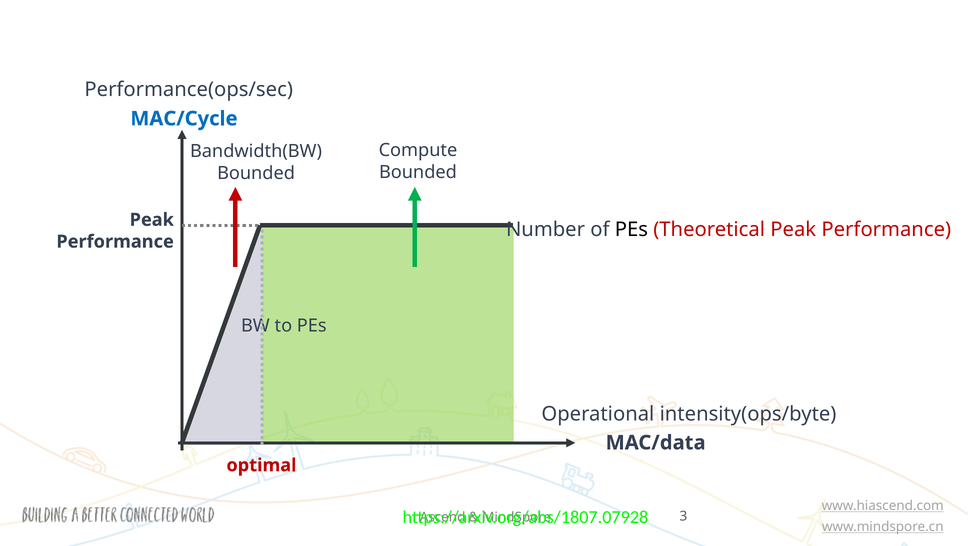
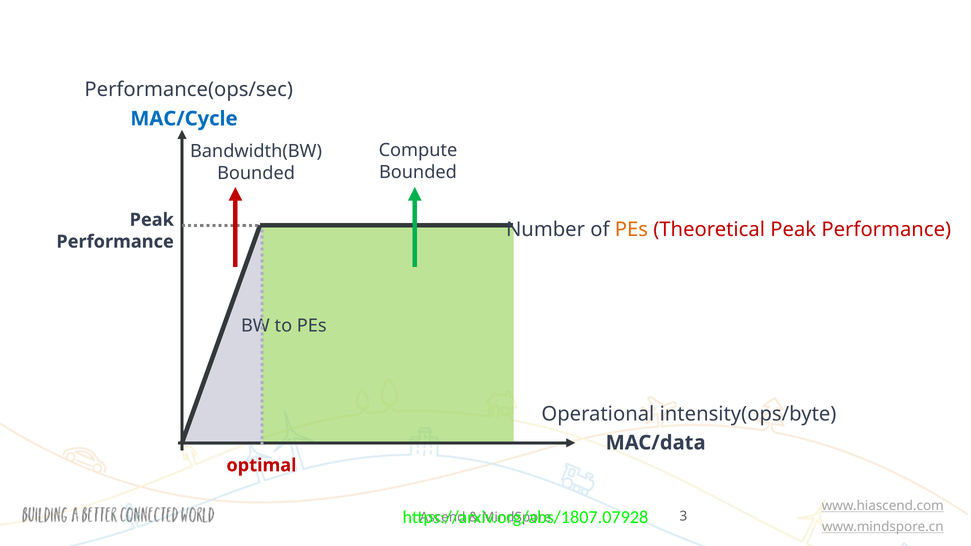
PEs at (631, 230) colour: black -> orange
